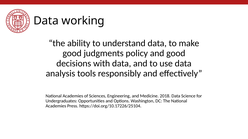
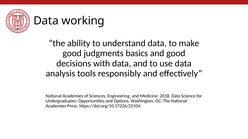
policy: policy -> basics
